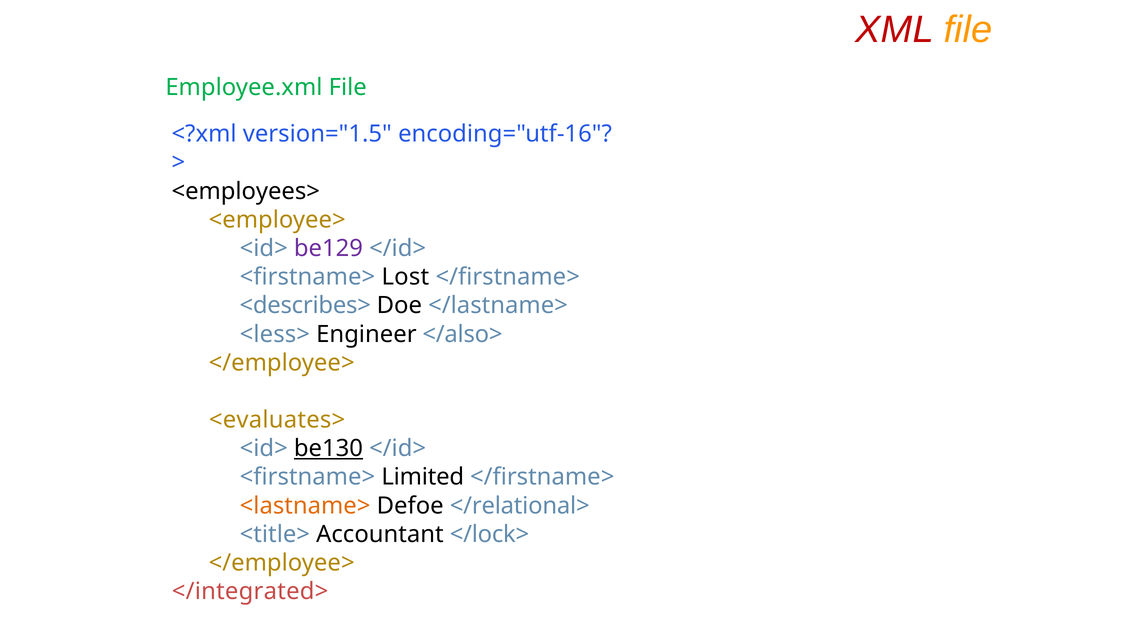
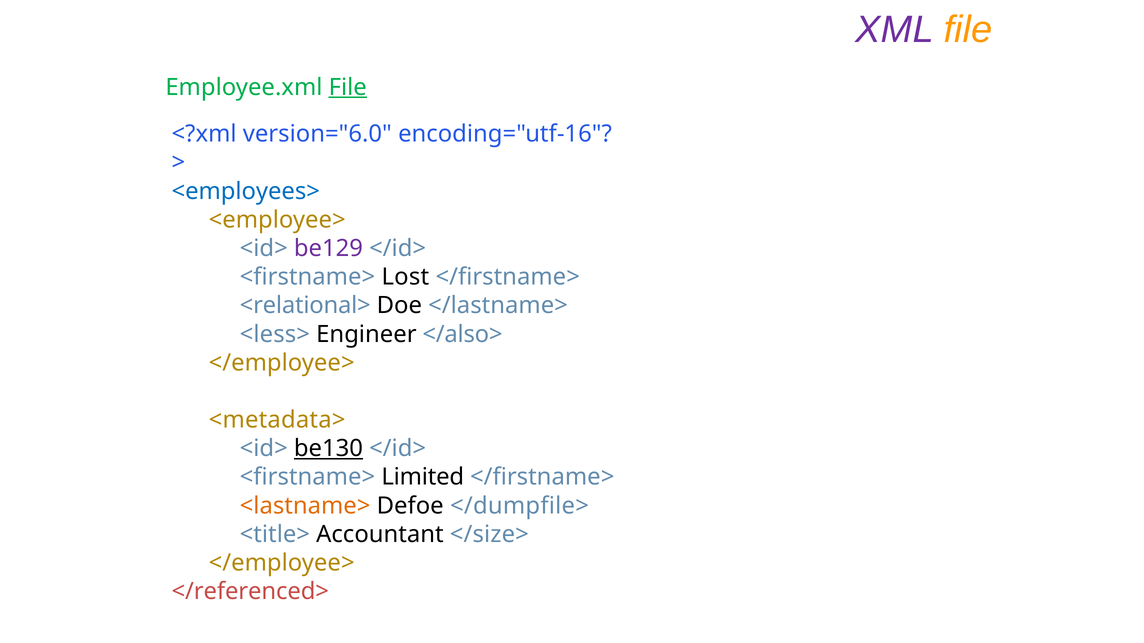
XML colour: red -> purple
File at (348, 87) underline: none -> present
version="1.5: version="1.5 -> version="6.0
<employees> colour: black -> blue
<describes>: <describes> -> <relational>
<evaluates>: <evaluates> -> <metadata>
</relational>: </relational> -> </dumpfile>
</lock>: </lock> -> </size>
</integrated>: </integrated> -> </referenced>
